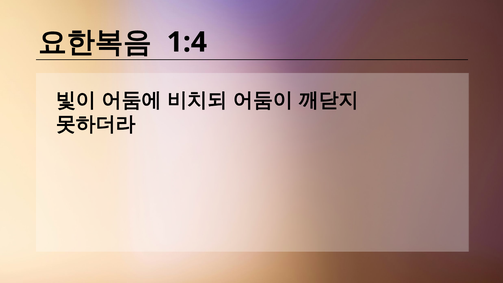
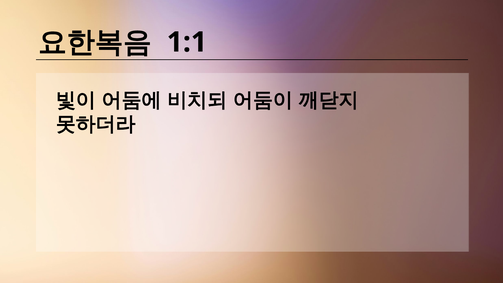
1:4: 1:4 -> 1:1
